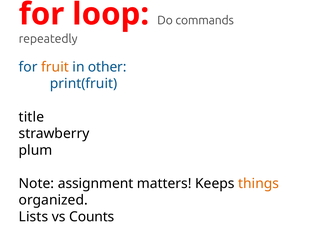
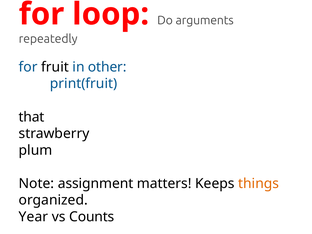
commands: commands -> arguments
fruit colour: orange -> black
title: title -> that
Lists: Lists -> Year
